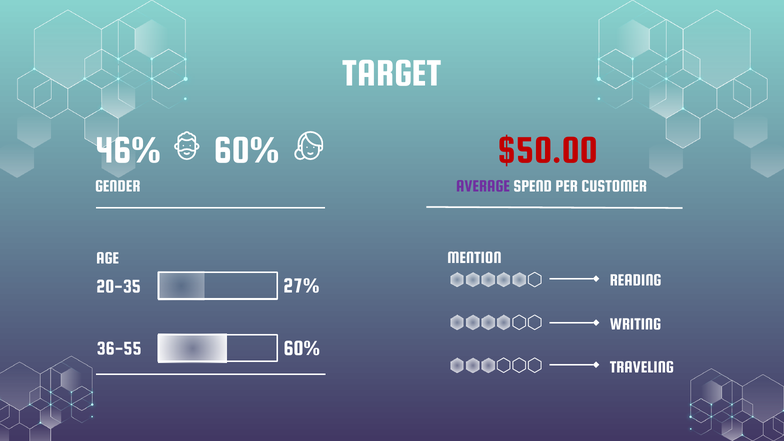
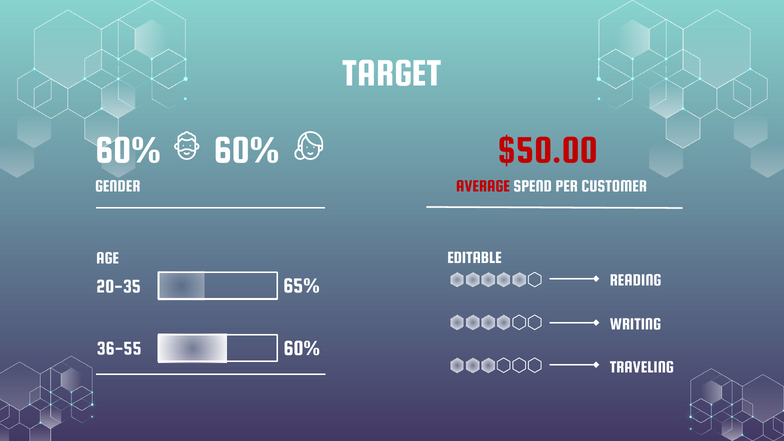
46% at (128, 150): 46% -> 60%
AVERAGE colour: purple -> red
MENTION: MENTION -> EDITABLE
27%: 27% -> 65%
